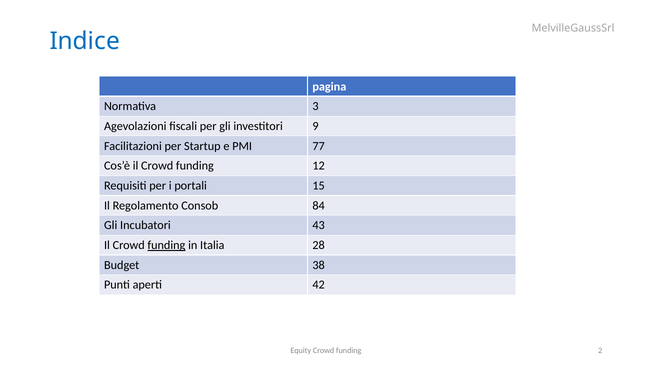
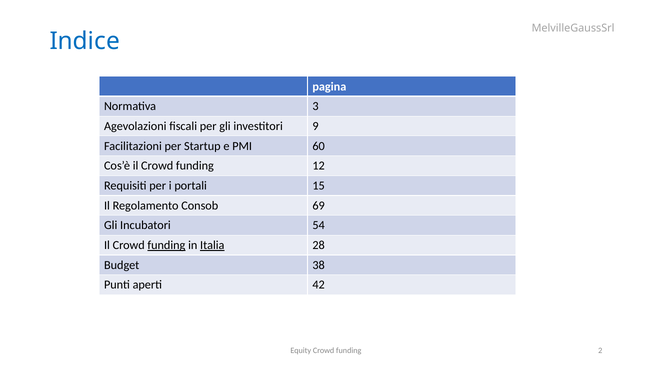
77: 77 -> 60
84: 84 -> 69
43: 43 -> 54
Italia underline: none -> present
